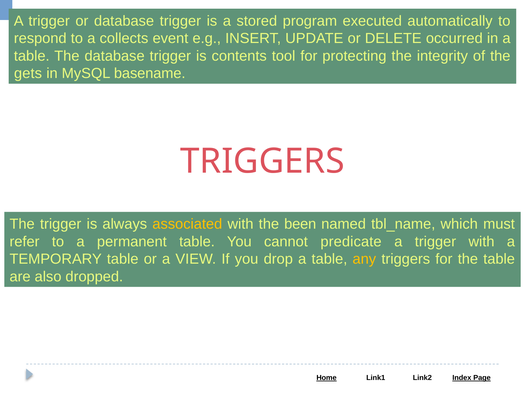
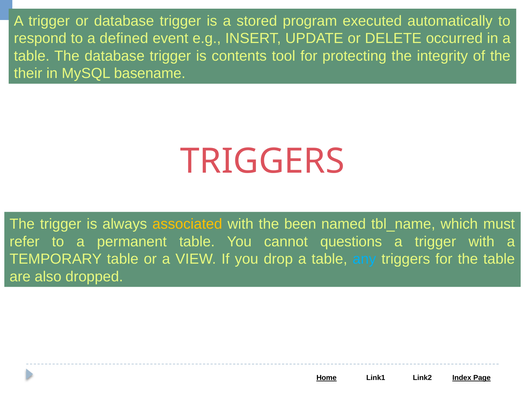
collects: collects -> defined
gets: gets -> their
predicate: predicate -> questions
any colour: yellow -> light blue
